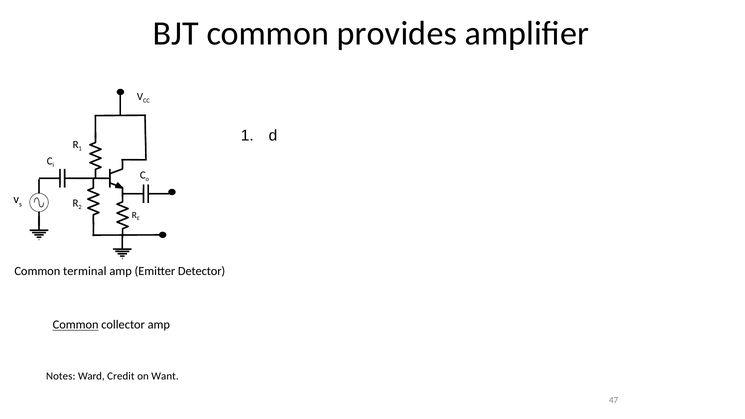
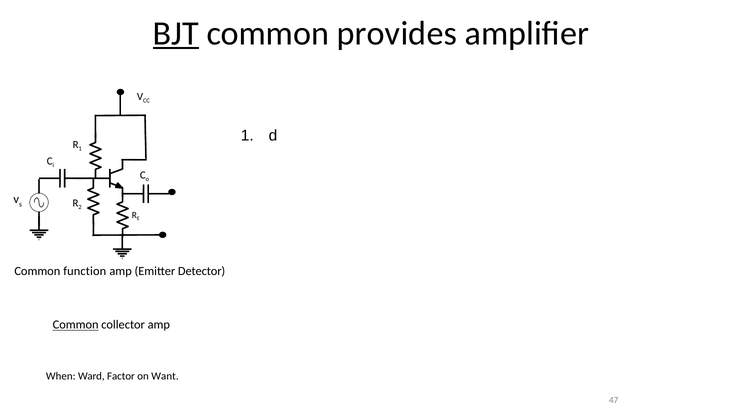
BJT underline: none -> present
terminal: terminal -> function
Notes: Notes -> When
Credit: Credit -> Factor
